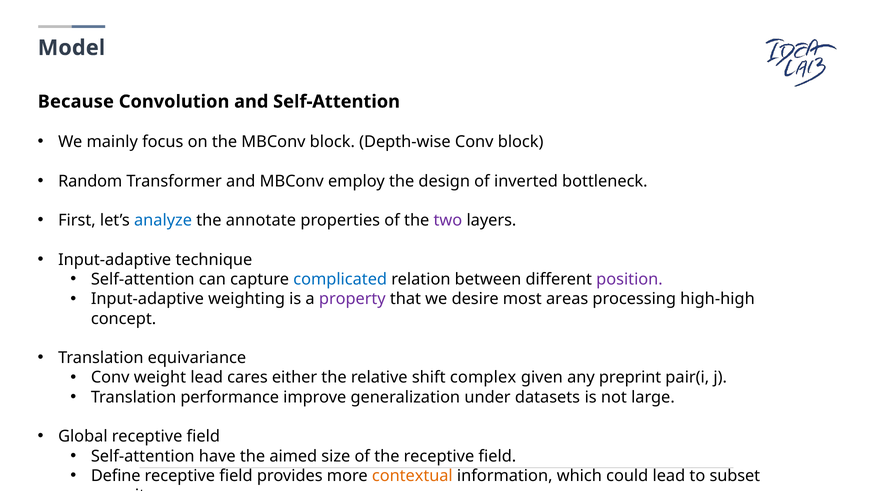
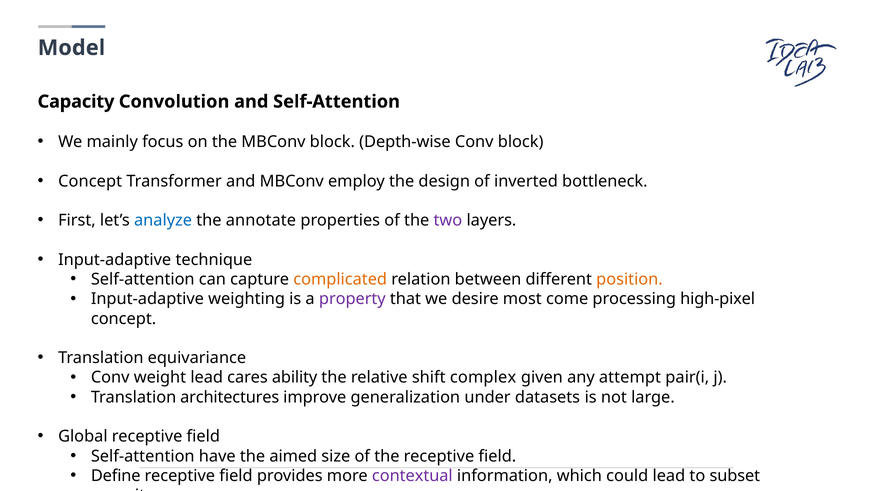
Because at (76, 102): Because -> Capacity
Random at (90, 181): Random -> Concept
complicated colour: blue -> orange
position colour: purple -> orange
areas: areas -> come
high-high: high-high -> high-pixel
either: either -> ability
preprint: preprint -> attempt
performance: performance -> architectures
contextual colour: orange -> purple
